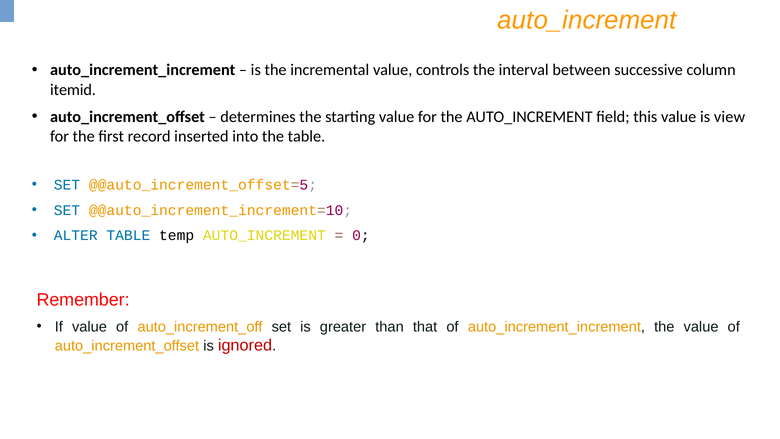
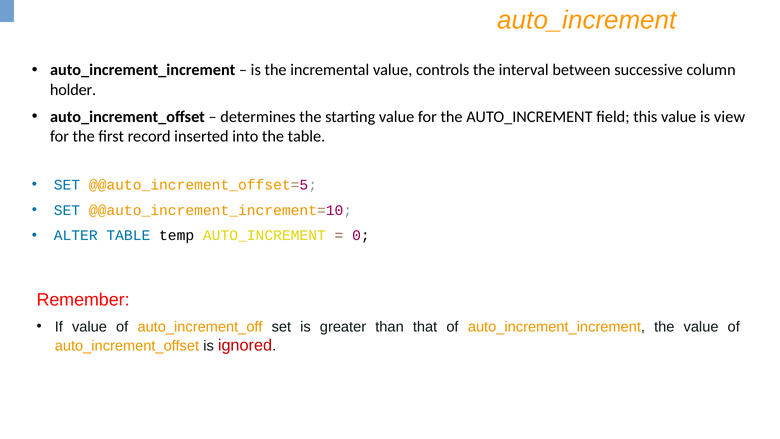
itemid: itemid -> holder
